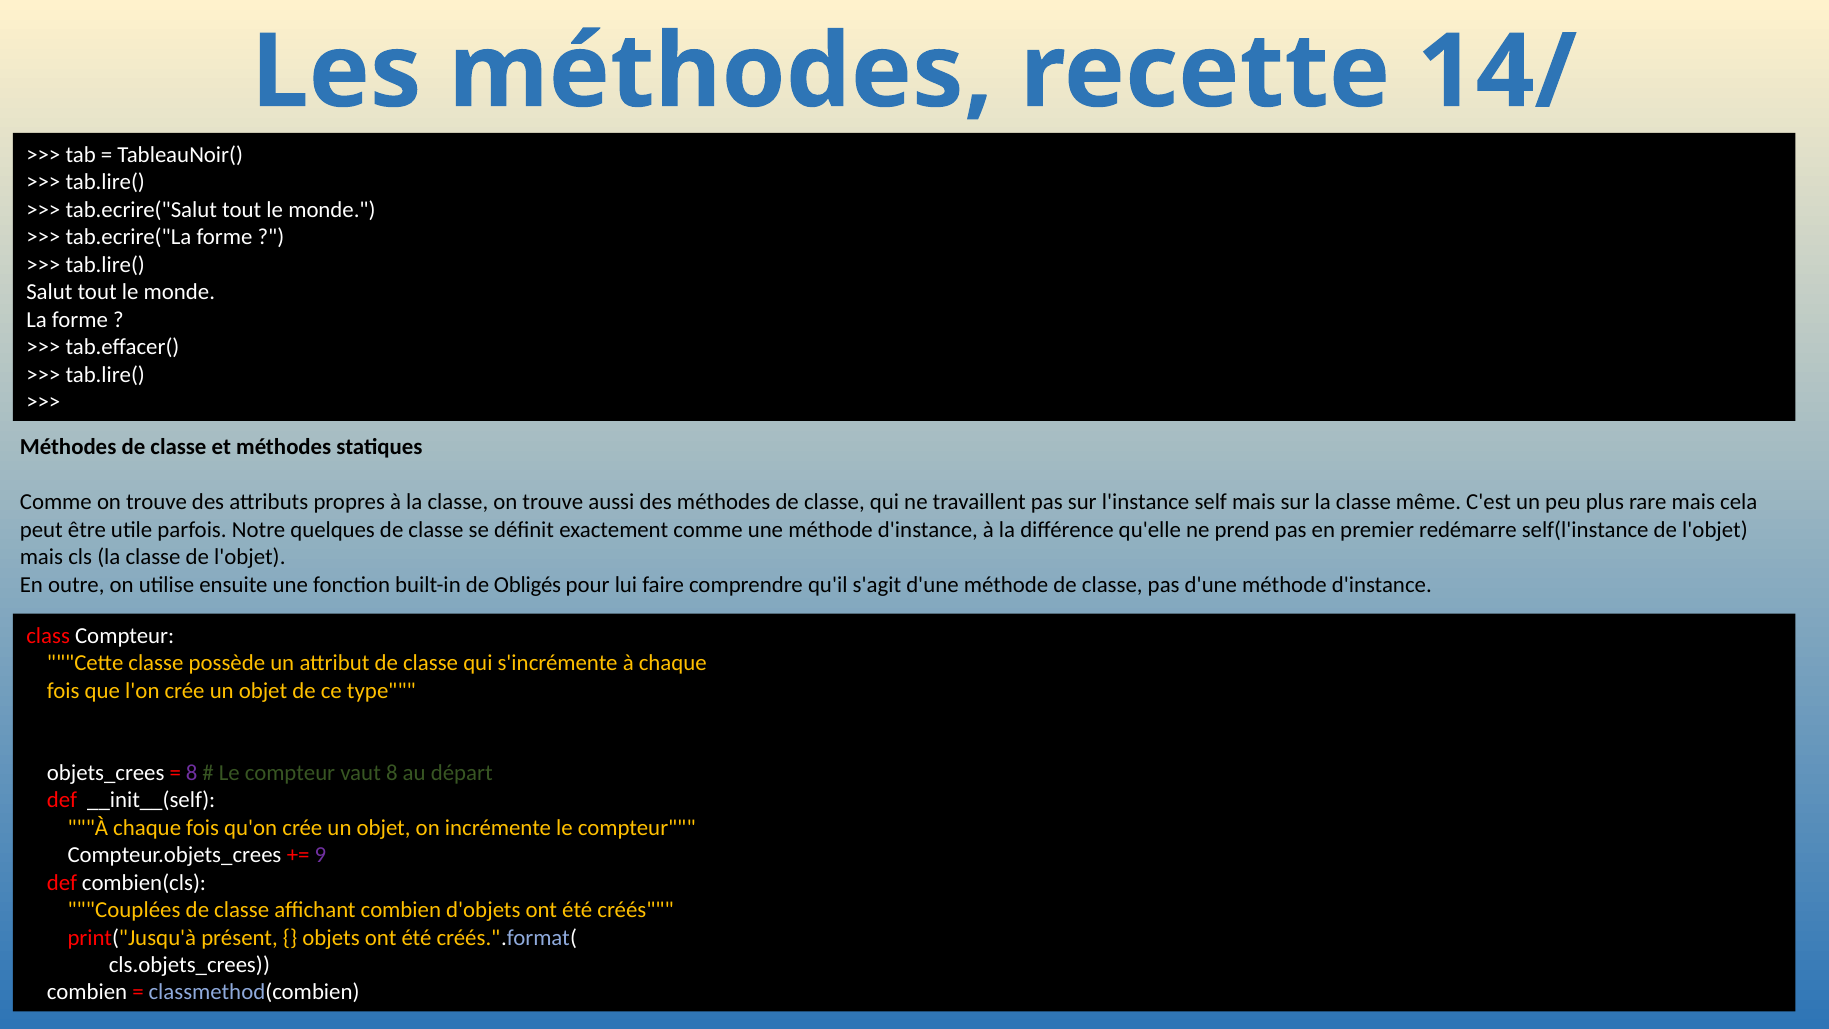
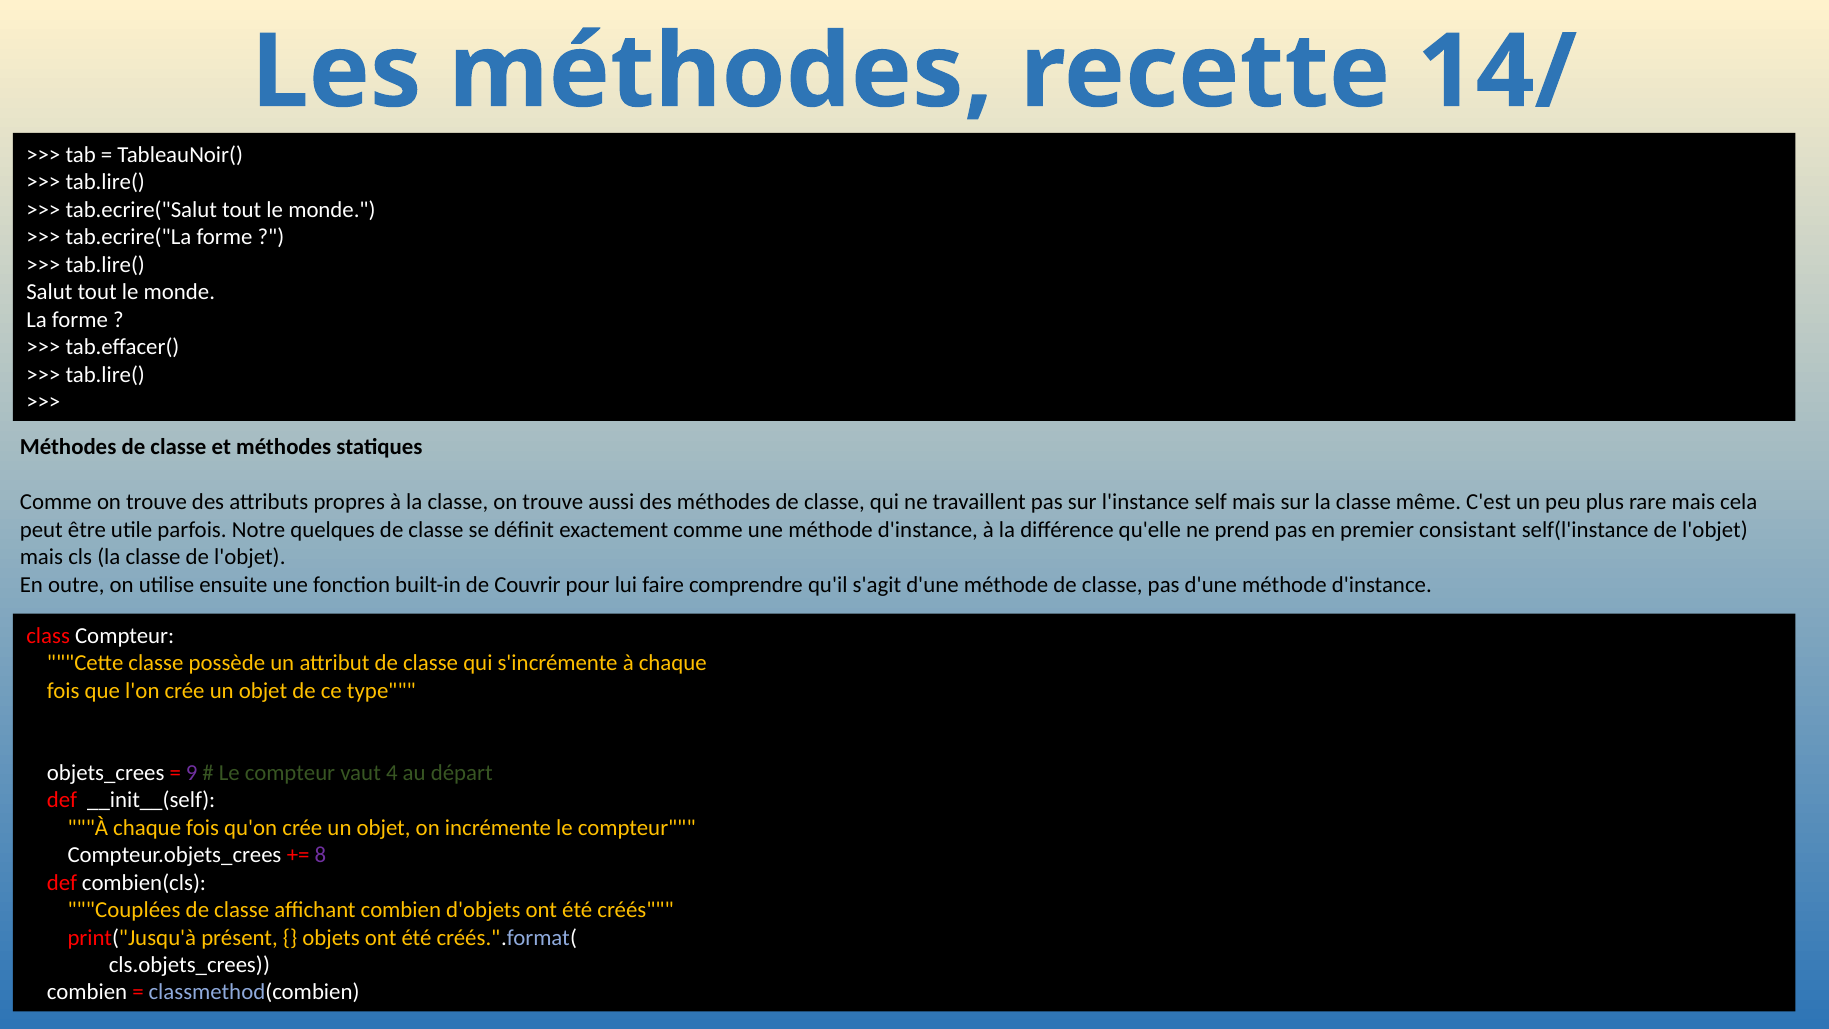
redémarre: redémarre -> consistant
Obligés: Obligés -> Couvrir
8 at (192, 773): 8 -> 9
vaut 8: 8 -> 4
9: 9 -> 8
